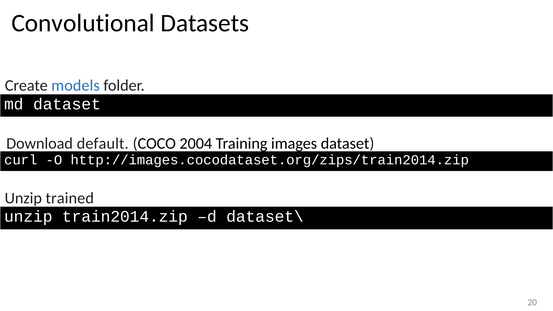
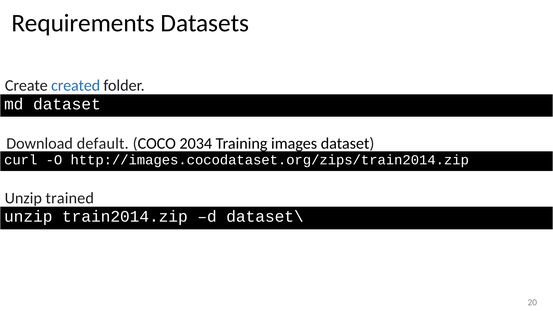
Convolutional: Convolutional -> Requirements
models: models -> created
2004: 2004 -> 2034
